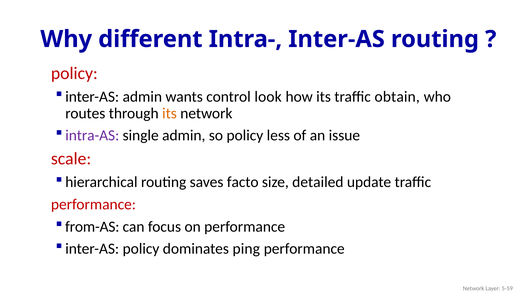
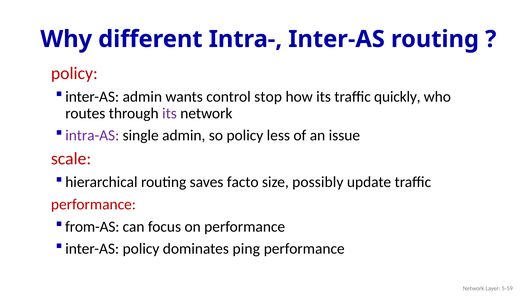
look: look -> stop
obtain: obtain -> quickly
its at (169, 113) colour: orange -> purple
detailed: detailed -> possibly
